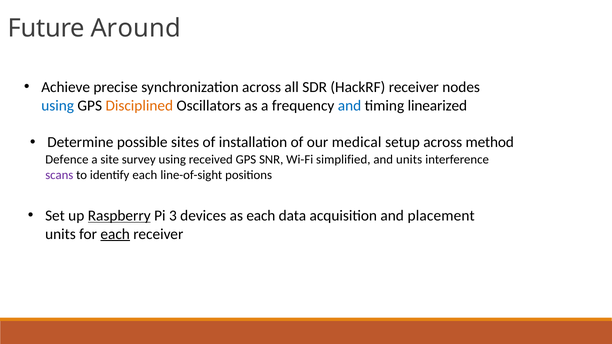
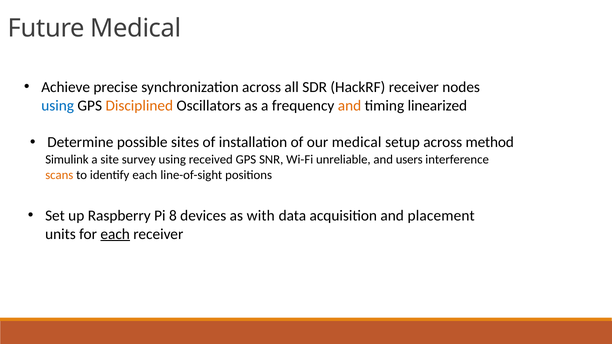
Future Around: Around -> Medical
and at (350, 106) colour: blue -> orange
Defence: Defence -> Simulink
simplified: simplified -> unreliable
and units: units -> users
scans colour: purple -> orange
Raspberry underline: present -> none
3: 3 -> 8
as each: each -> with
